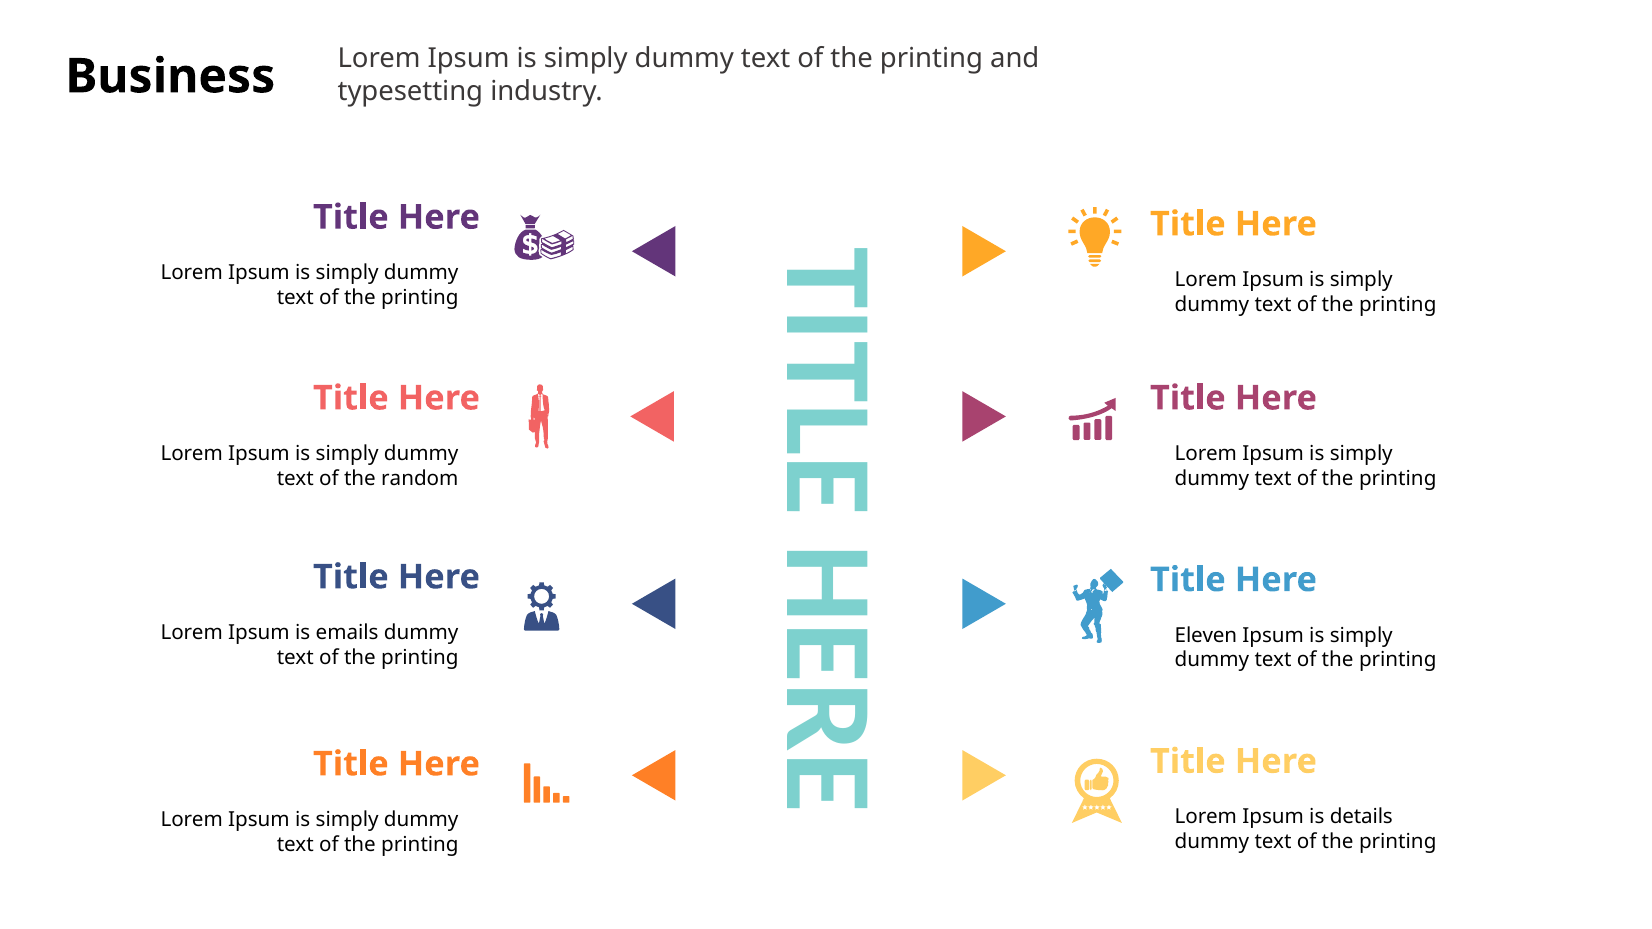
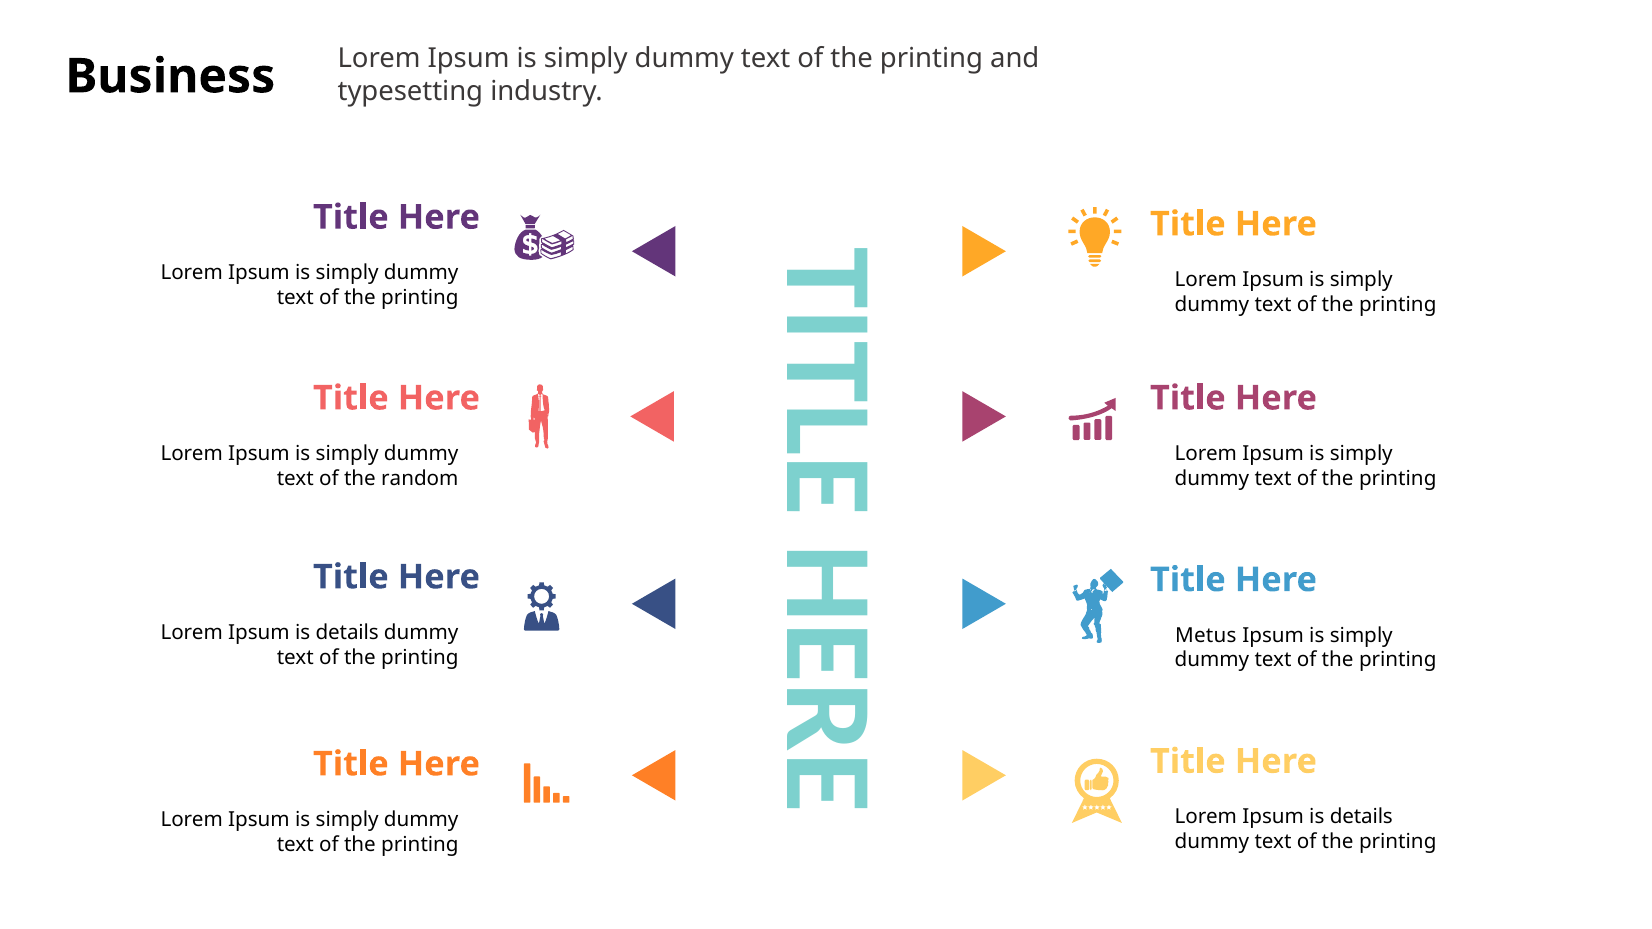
emails at (347, 633): emails -> details
Eleven: Eleven -> Metus
